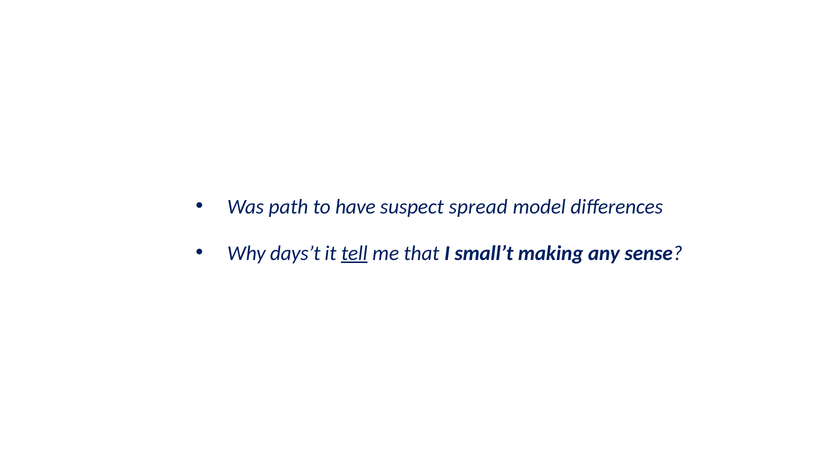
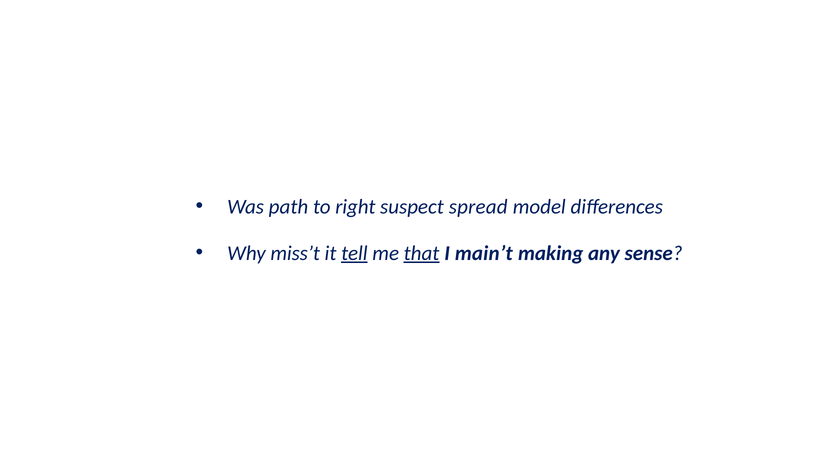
have: have -> right
days’t: days’t -> miss’t
that underline: none -> present
small’t: small’t -> main’t
